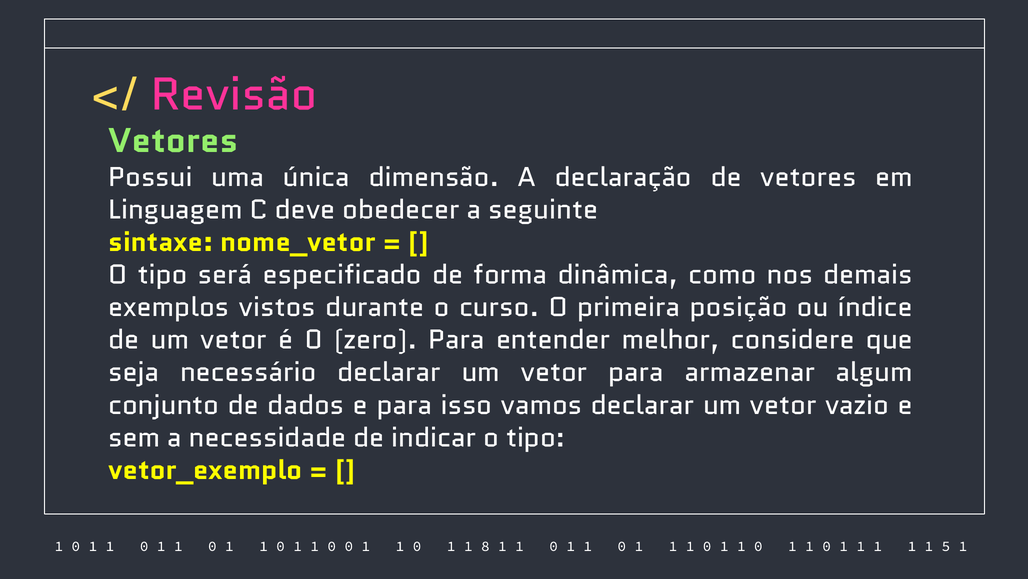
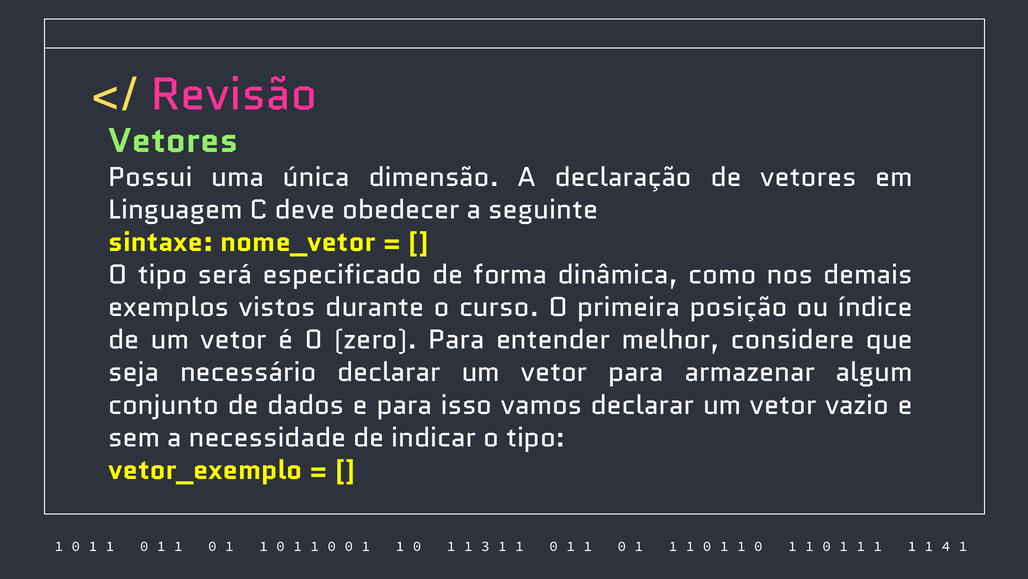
8: 8 -> 3
5: 5 -> 4
